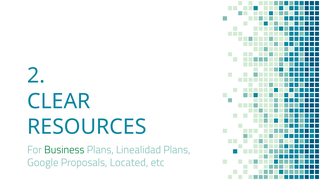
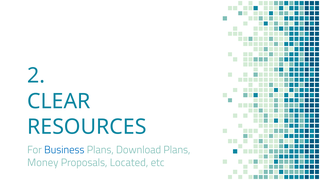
Business colour: green -> blue
Linealidad: Linealidad -> Download
Google: Google -> Money
